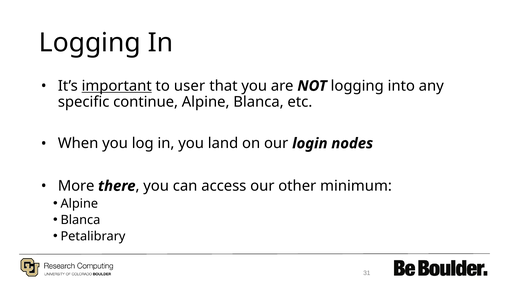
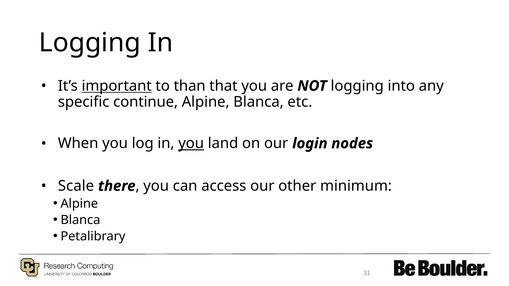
user: user -> than
you at (191, 144) underline: none -> present
More: More -> Scale
